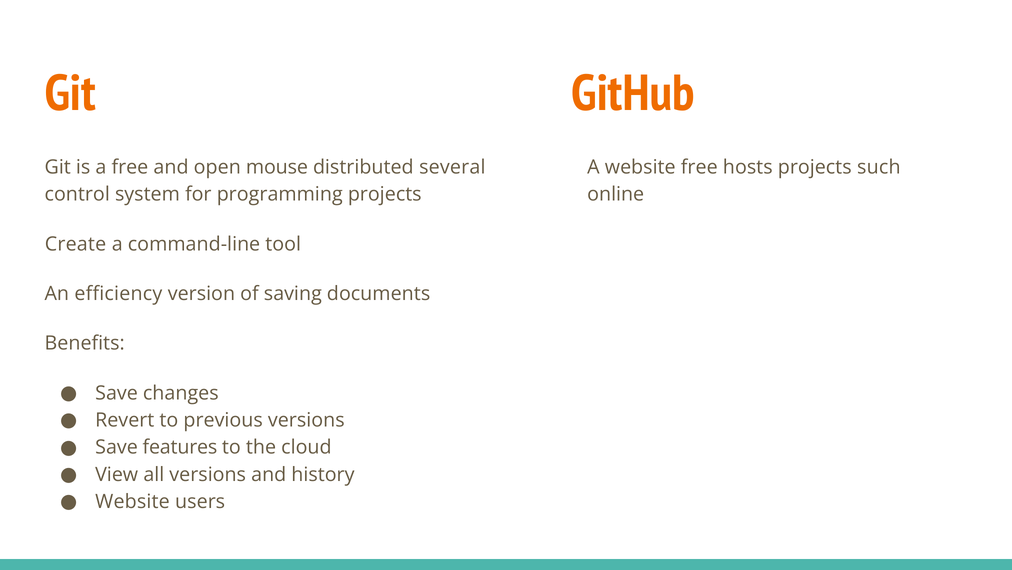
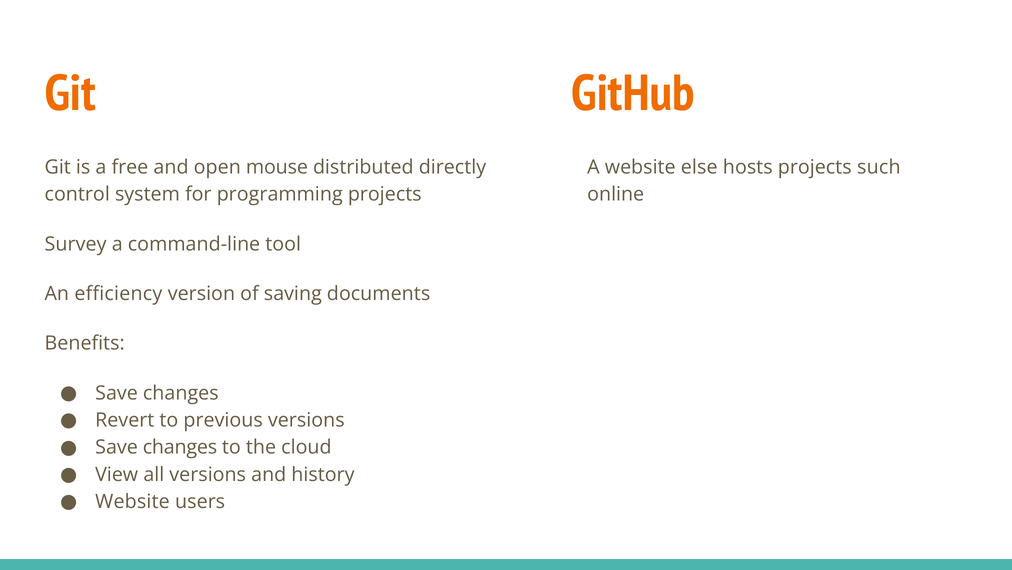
several: several -> directly
website free: free -> else
Create: Create -> Survey
features at (180, 447): features -> changes
